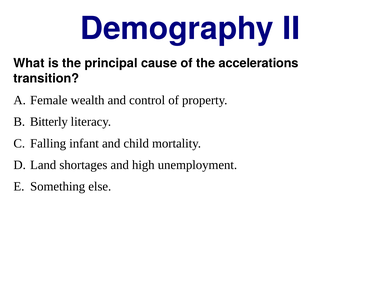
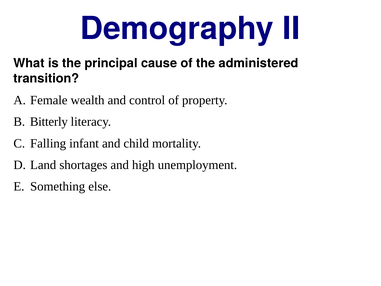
accelerations: accelerations -> administered
